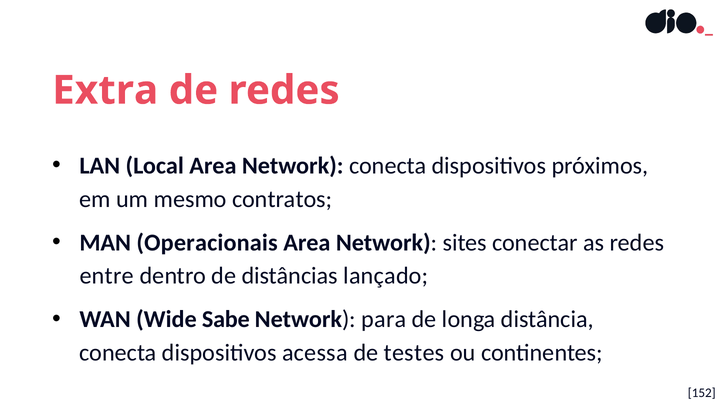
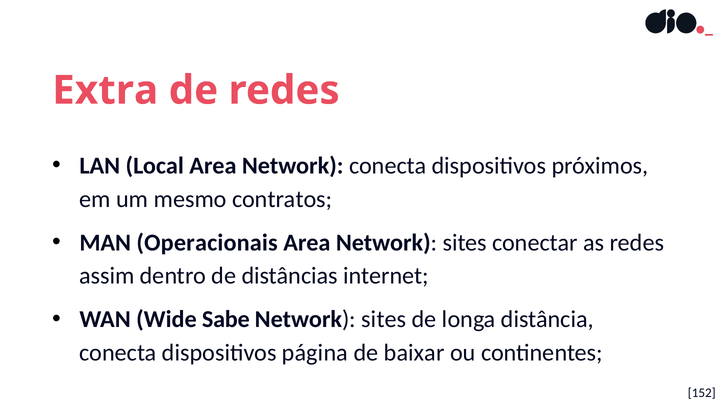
entre: entre -> assim
lançado: lançado -> internet
para at (384, 320): para -> sites
acessa: acessa -> página
testes: testes -> baixar
